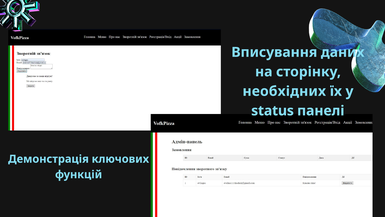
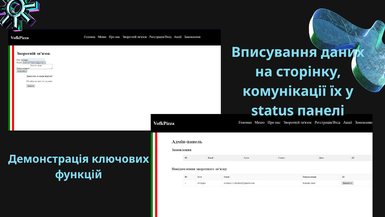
необхідних: необхідних -> комунікації
